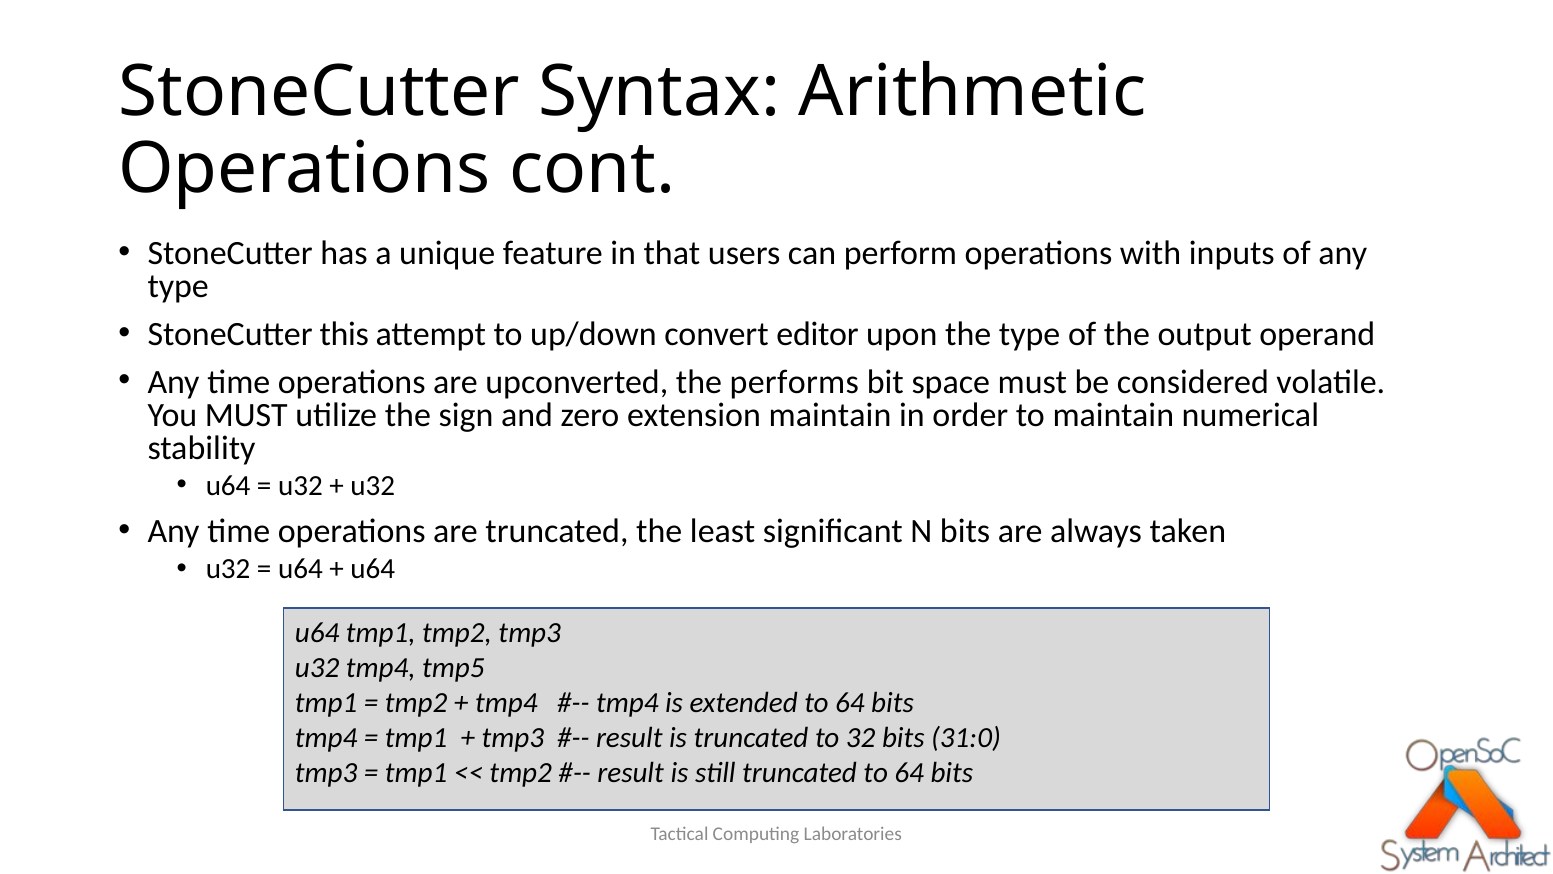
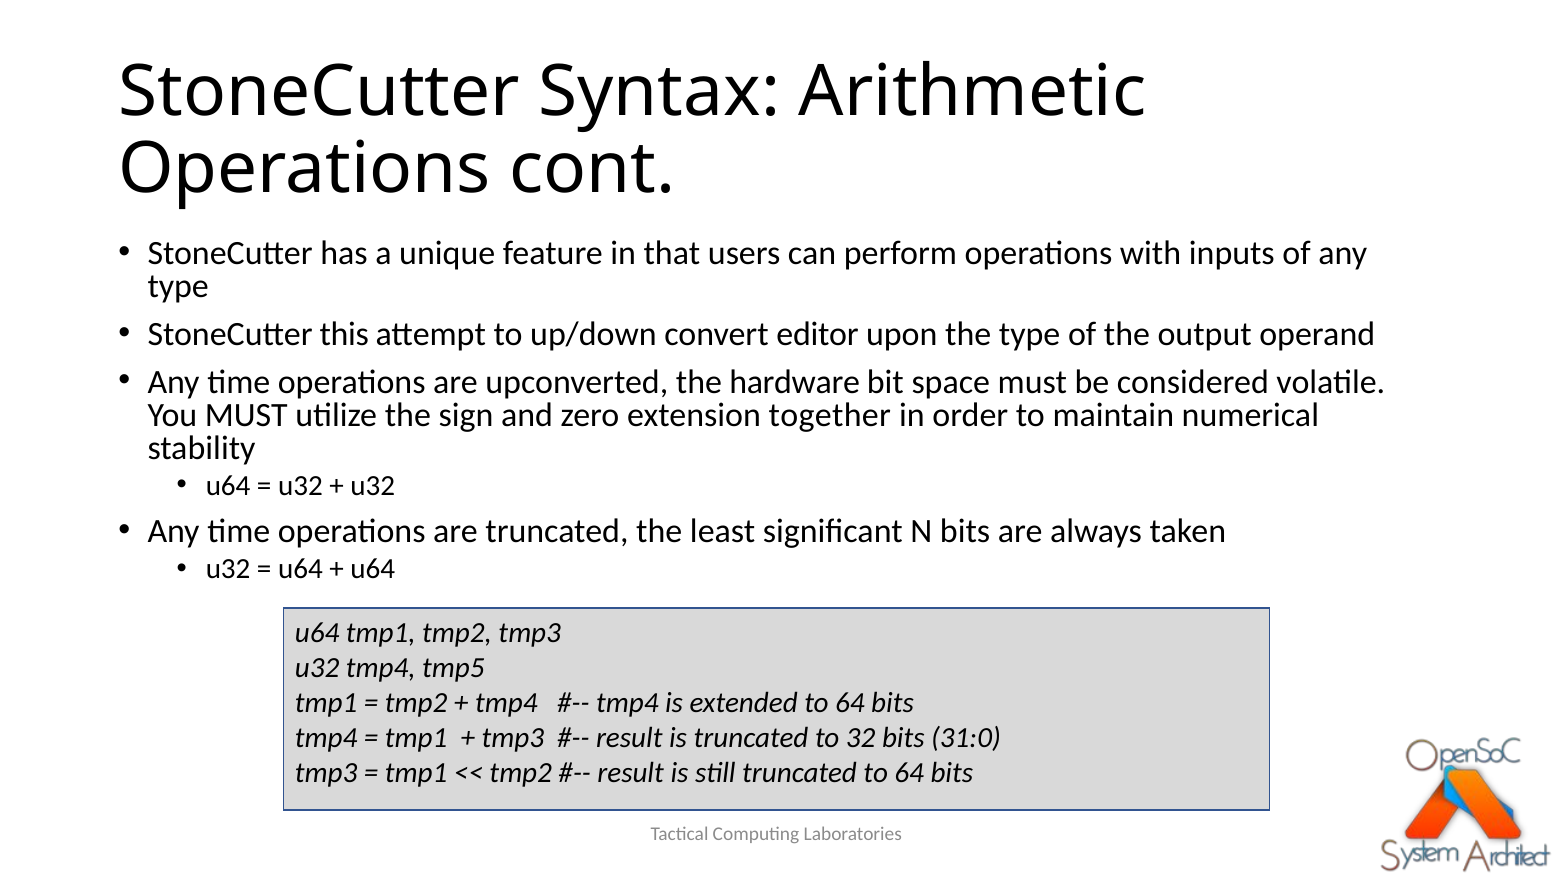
performs: performs -> hardware
extension maintain: maintain -> together
